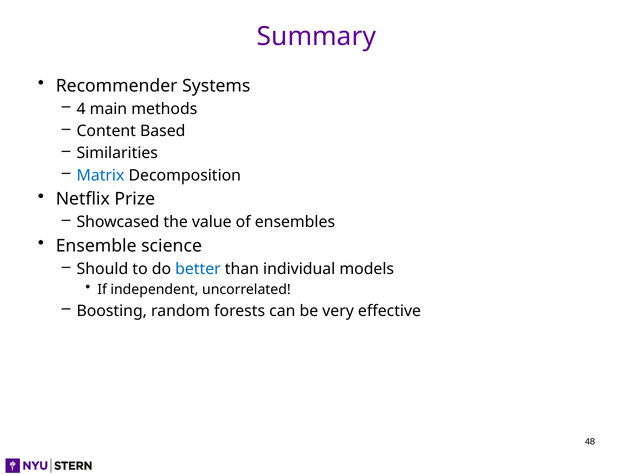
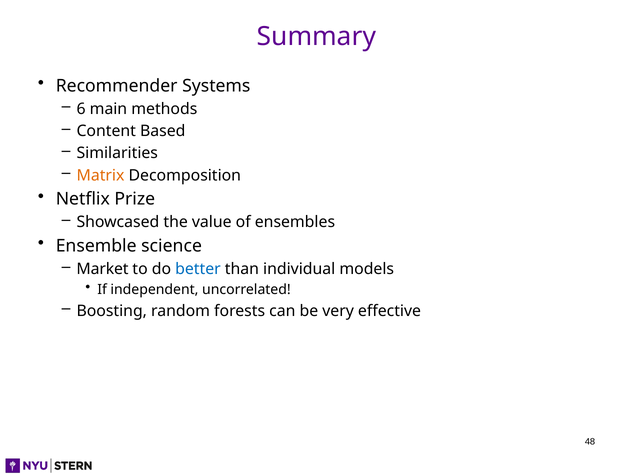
4: 4 -> 6
Matrix colour: blue -> orange
Should: Should -> Market
